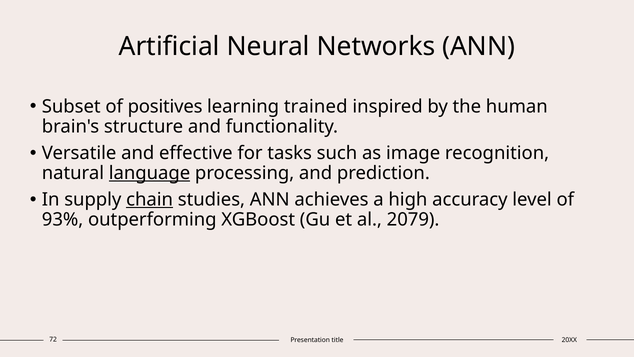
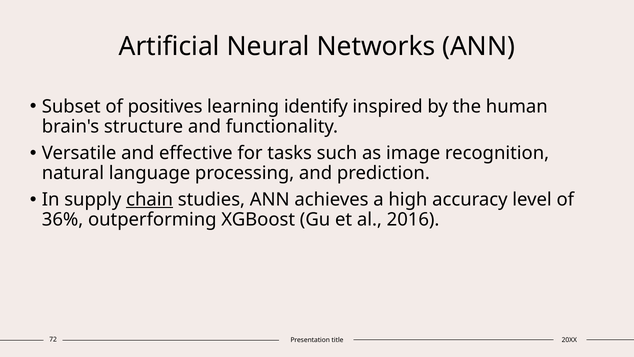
trained: trained -> identify
language underline: present -> none
93%: 93% -> 36%
2079: 2079 -> 2016
